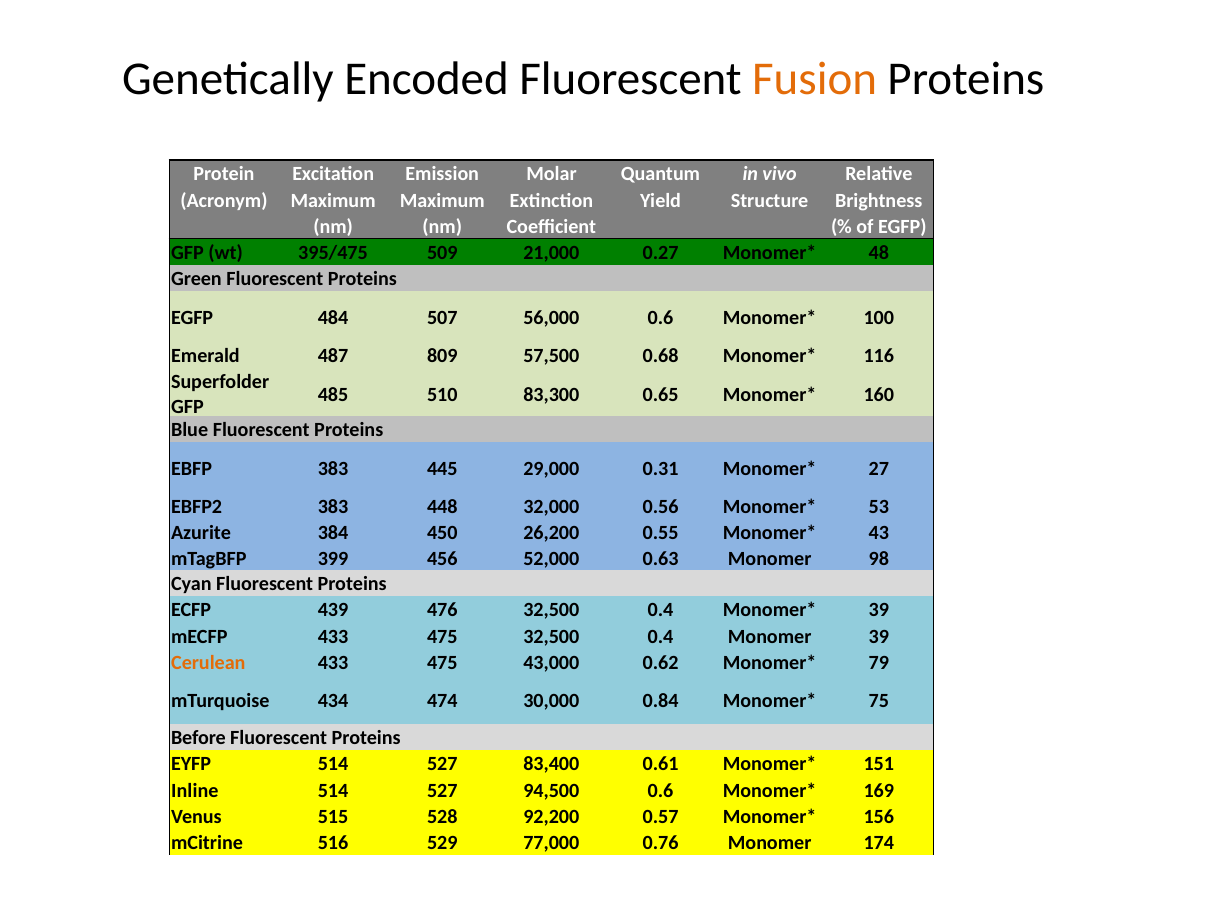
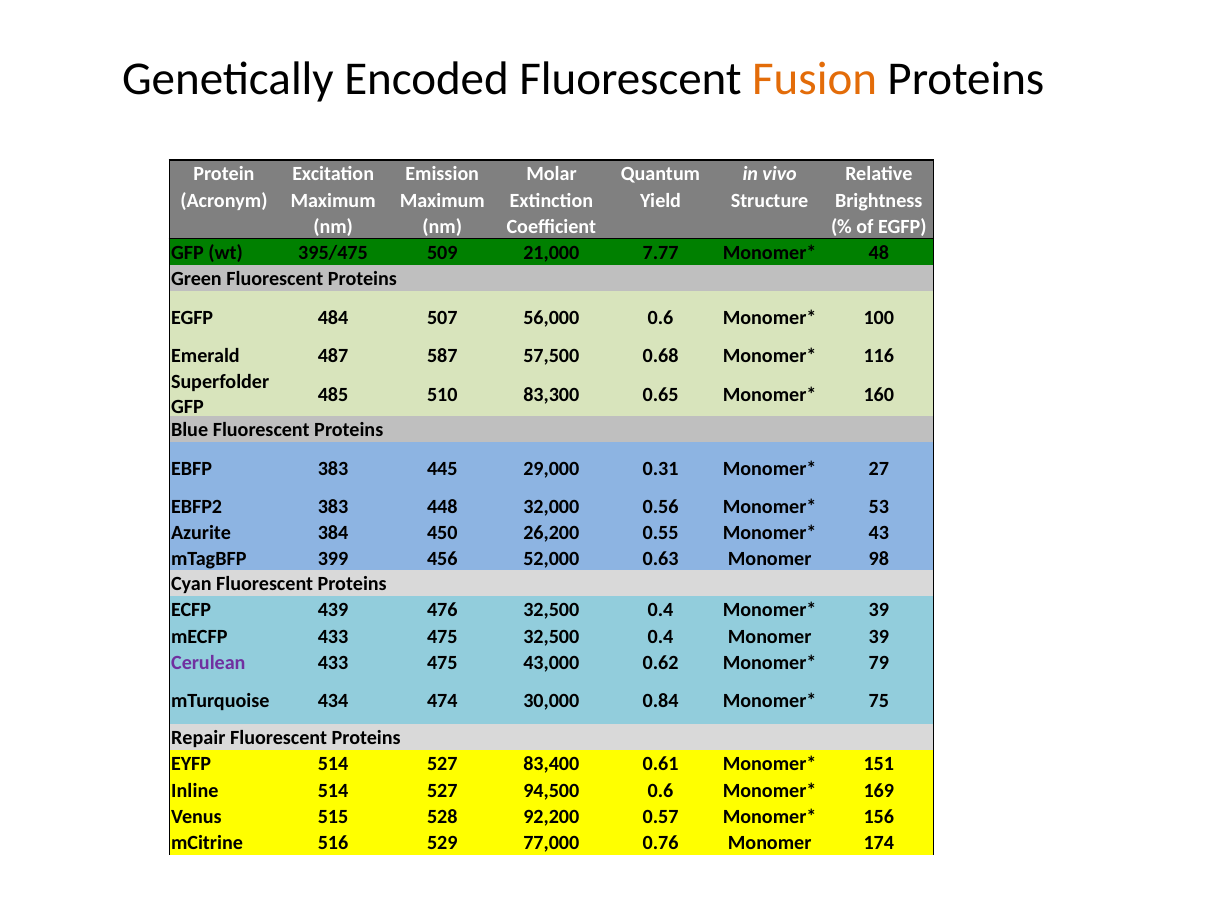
0.27: 0.27 -> 7.77
809: 809 -> 587
Cerulean colour: orange -> purple
Before: Before -> Repair
